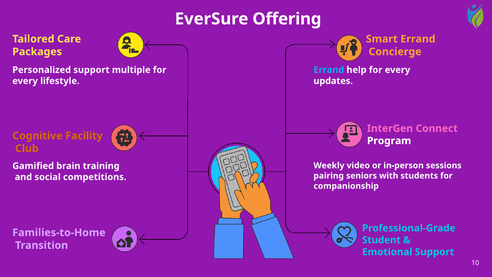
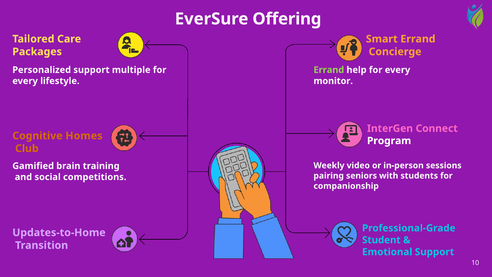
Errand at (329, 70) colour: light blue -> light green
updates: updates -> monitor
Facility: Facility -> Homes
Families-to-Home: Families-to-Home -> Updates-to-Home
